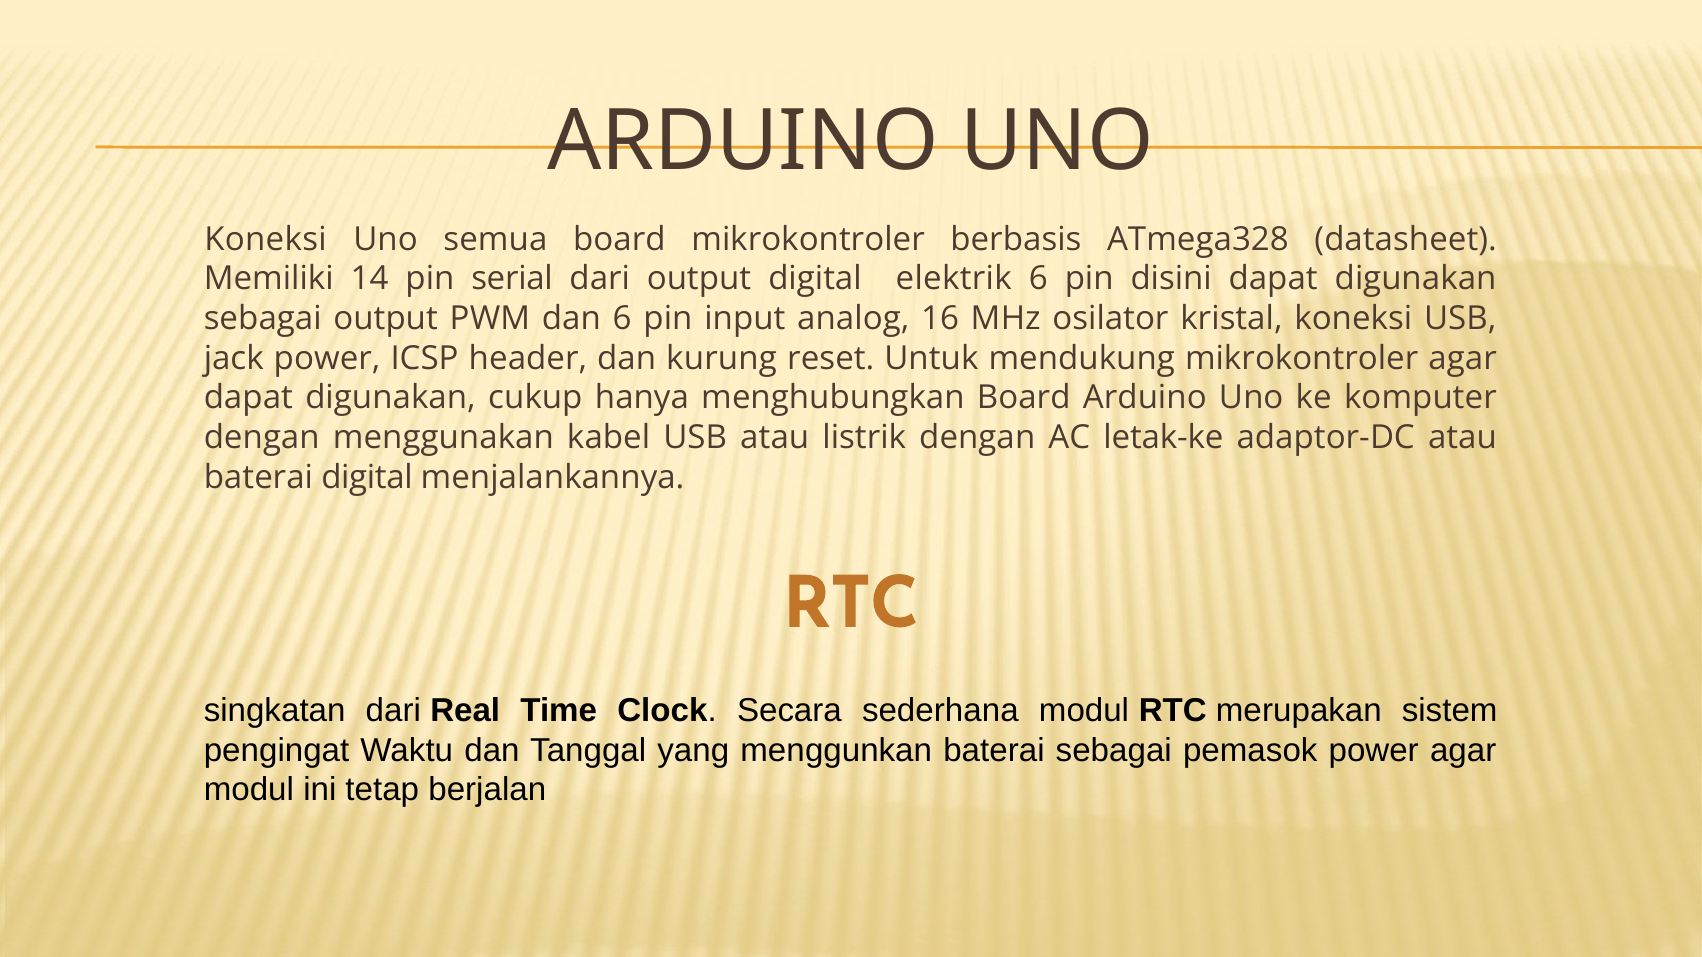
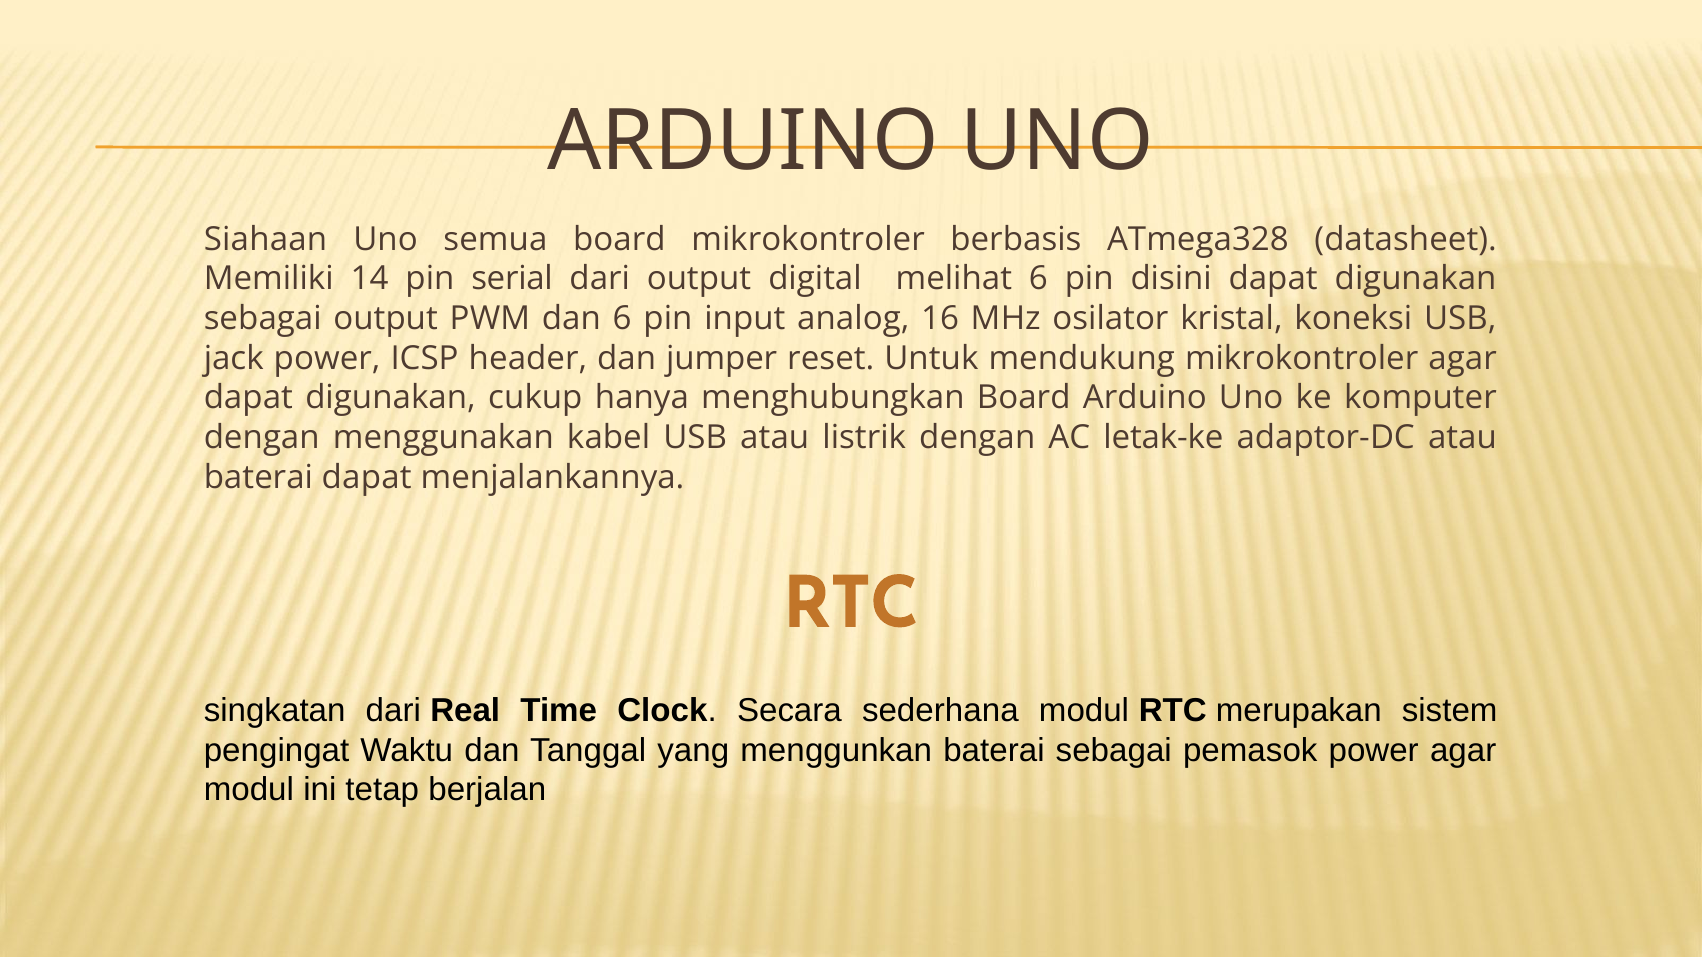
Koneksi at (265, 239): Koneksi -> Siahaan
elektrik: elektrik -> melihat
kurung: kurung -> jumper
baterai digital: digital -> dapat
